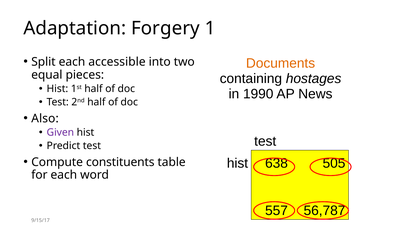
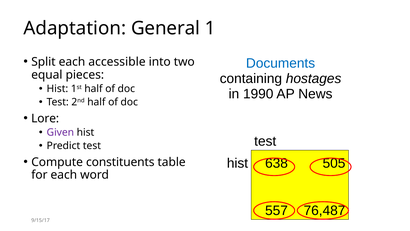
Forgery: Forgery -> General
Documents colour: orange -> blue
Also: Also -> Lore
56,787: 56,787 -> 76,487
